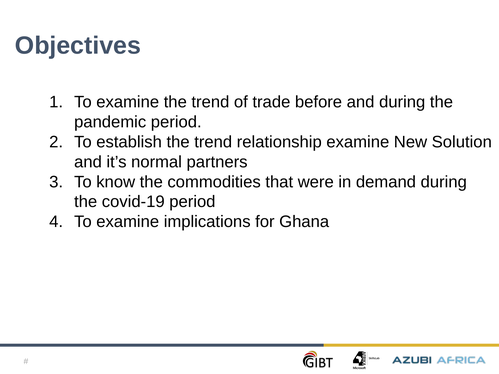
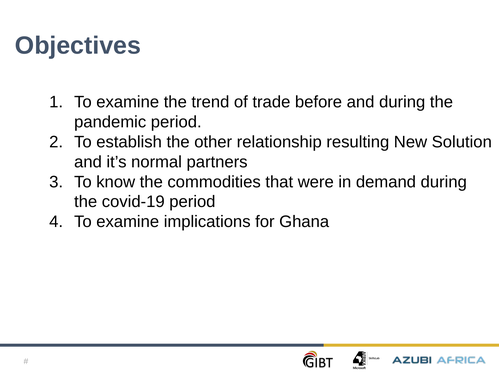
establish the trend: trend -> other
relationship examine: examine -> resulting
